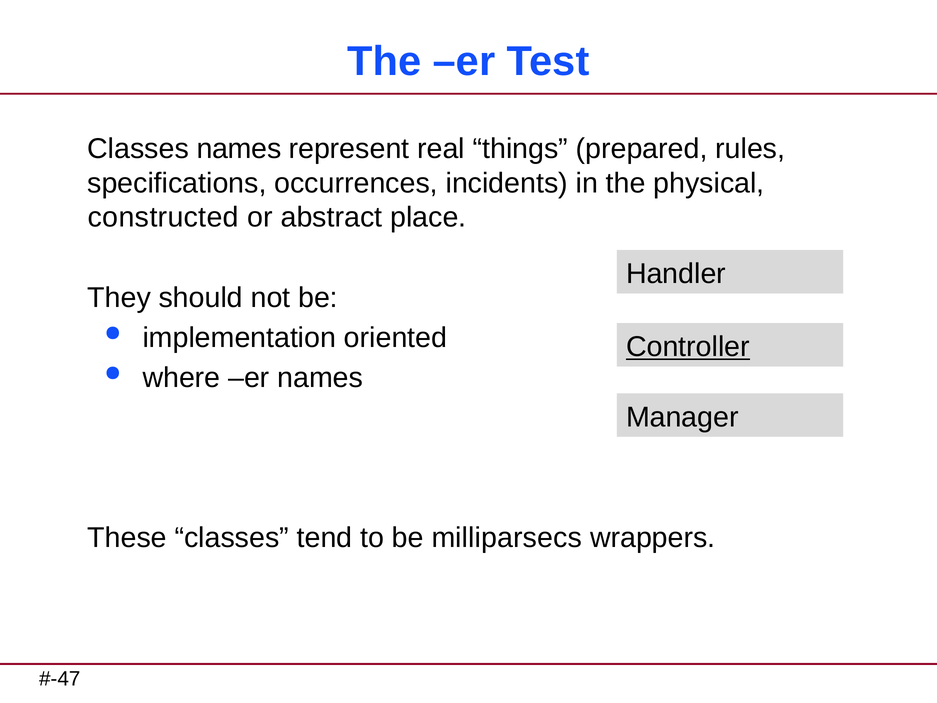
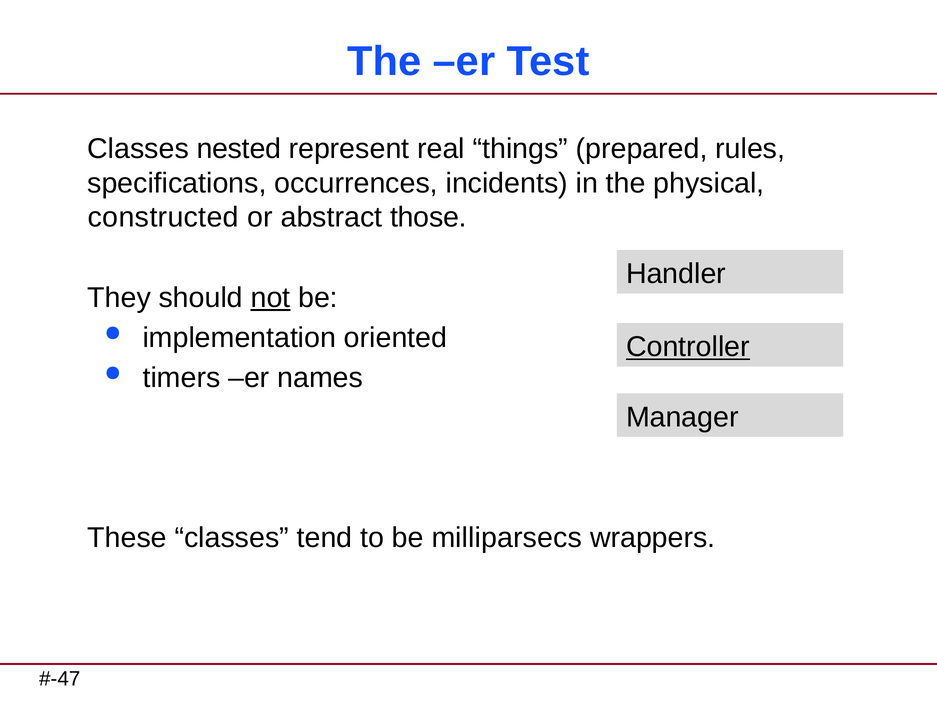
Classes names: names -> nested
place: place -> those
not underline: none -> present
where: where -> timers
